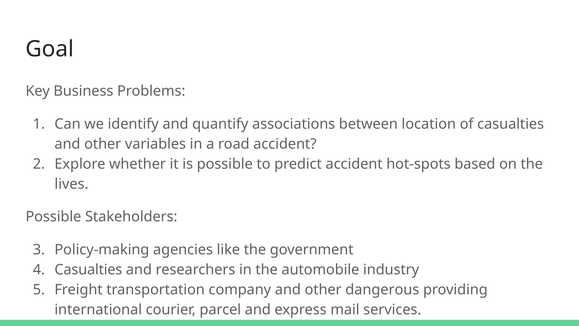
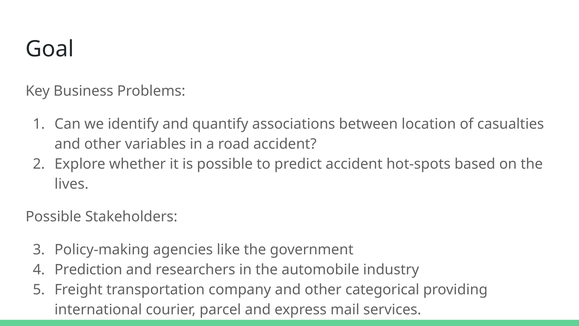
Casualties at (88, 269): Casualties -> Prediction
dangerous: dangerous -> categorical
